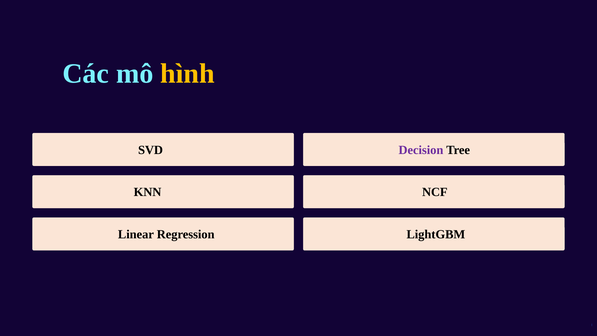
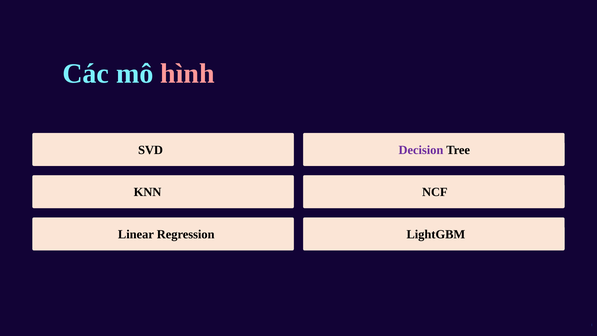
hình colour: yellow -> pink
